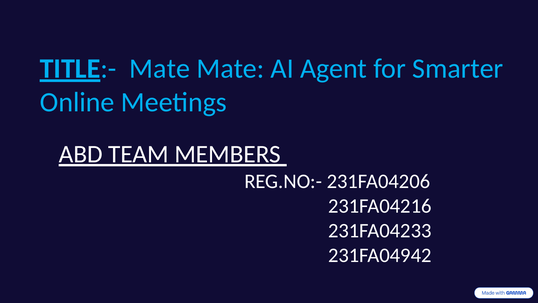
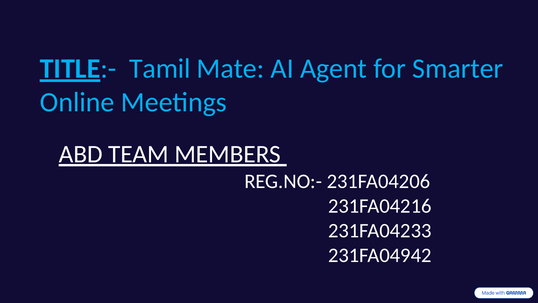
TITLE:- Mate: Mate -> Tamil
